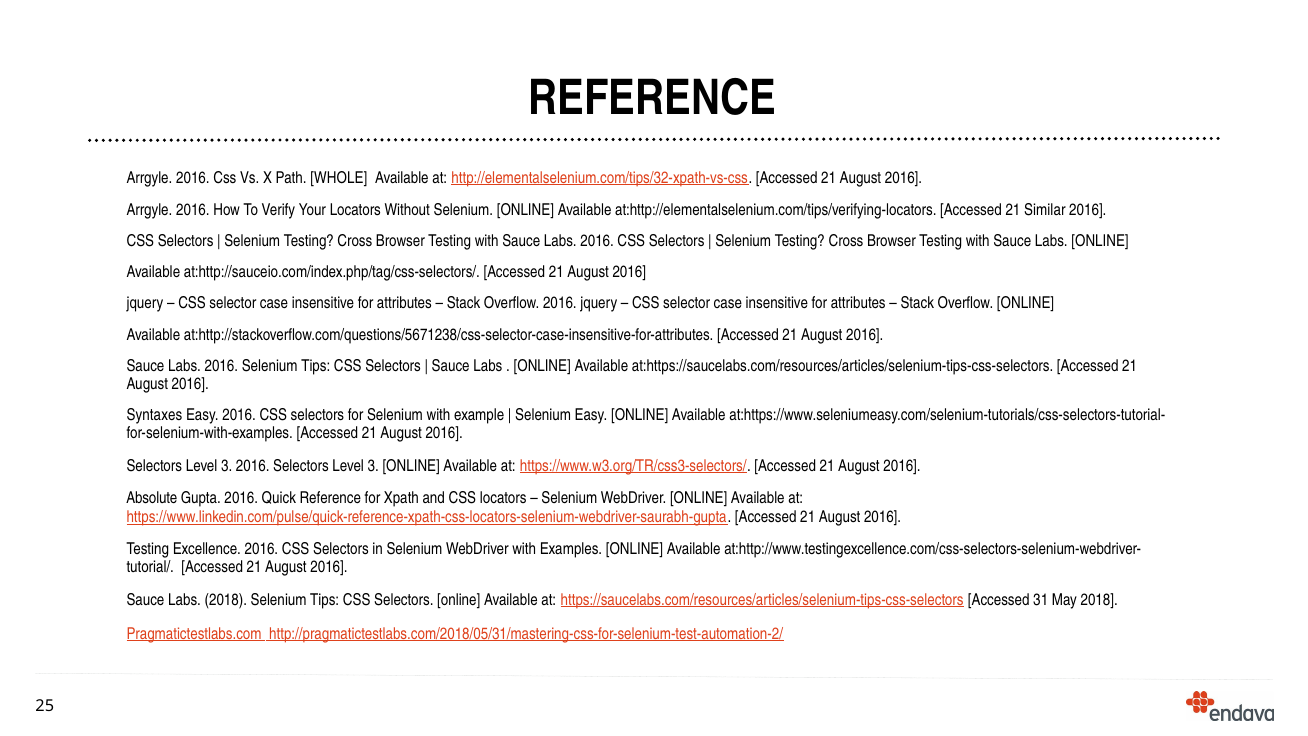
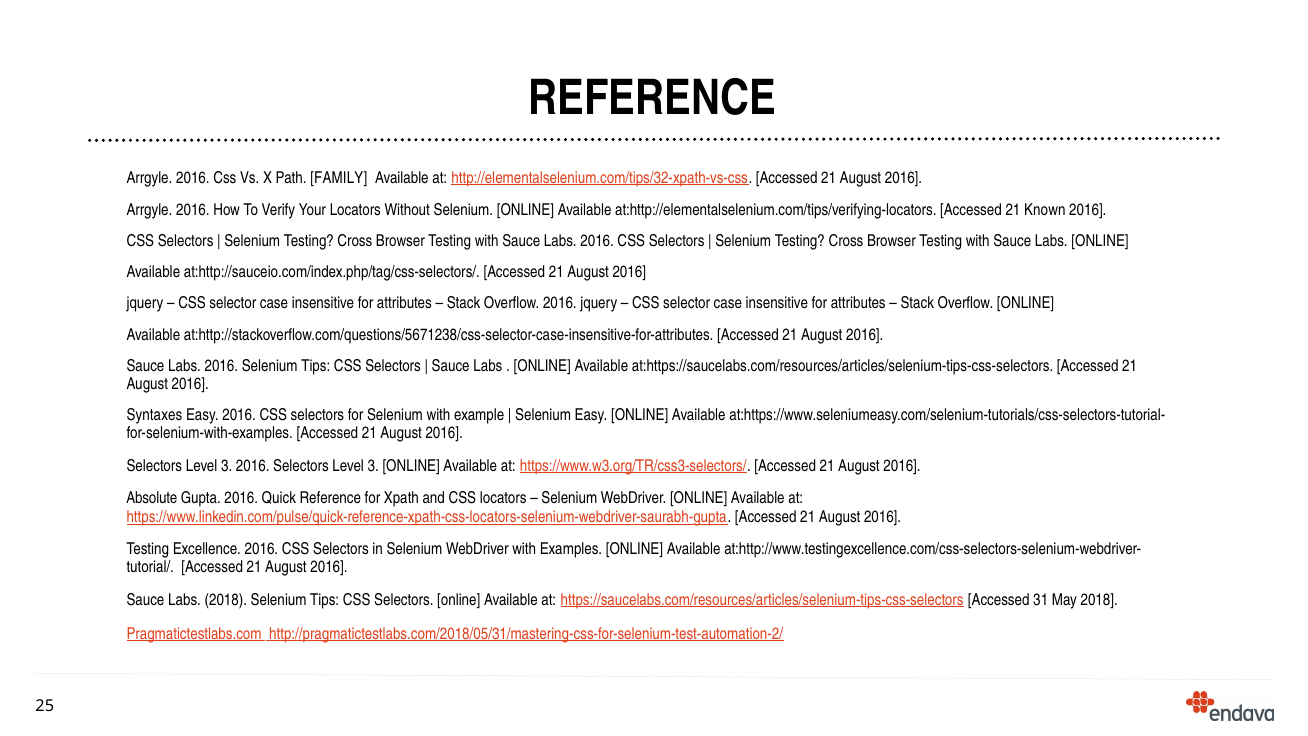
WHOLE: WHOLE -> FAMILY
Similar: Similar -> Known
